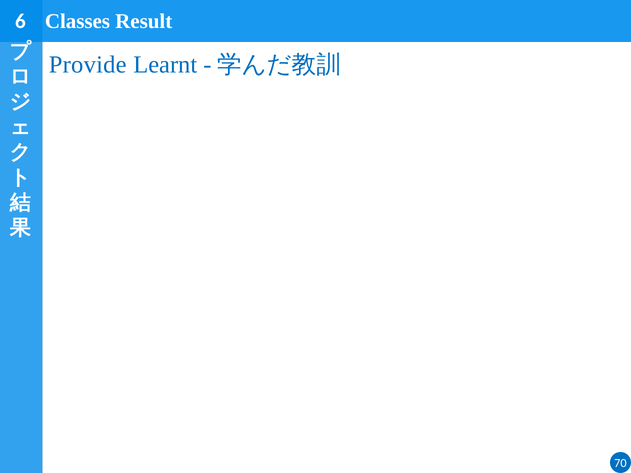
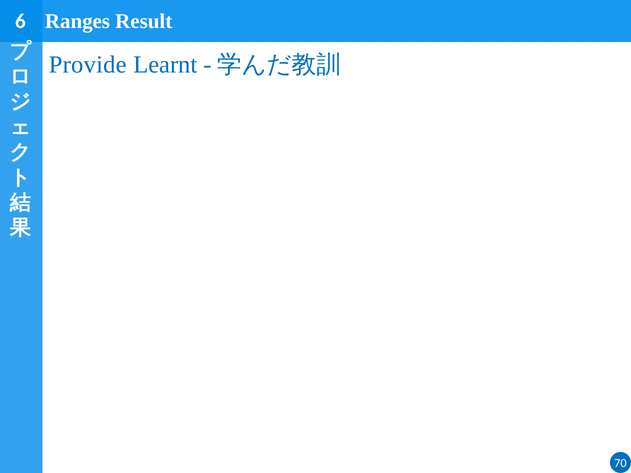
Classes: Classes -> Ranges
